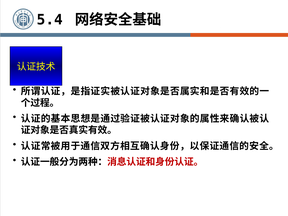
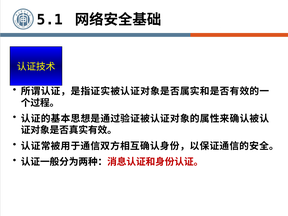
5.4: 5.4 -> 5.1
